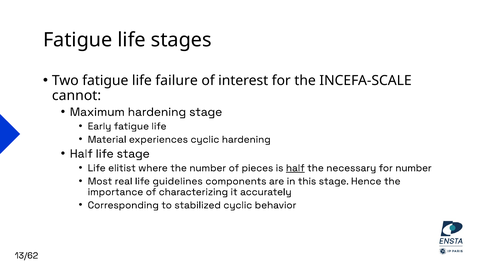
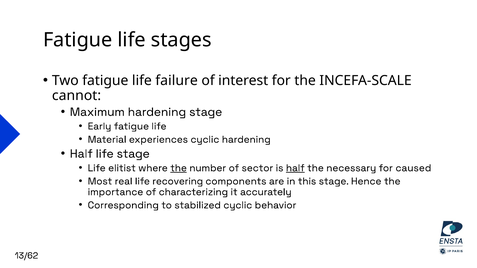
the at (179, 168) underline: none -> present
pieces: pieces -> sector
for number: number -> caused
guidelines: guidelines -> recovering
